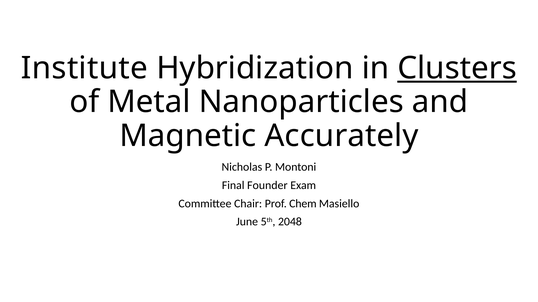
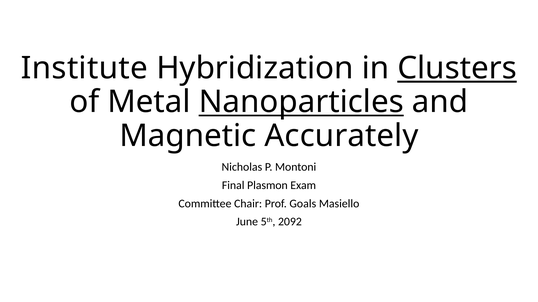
Nanoparticles underline: none -> present
Founder: Founder -> Plasmon
Chem: Chem -> Goals
2048: 2048 -> 2092
